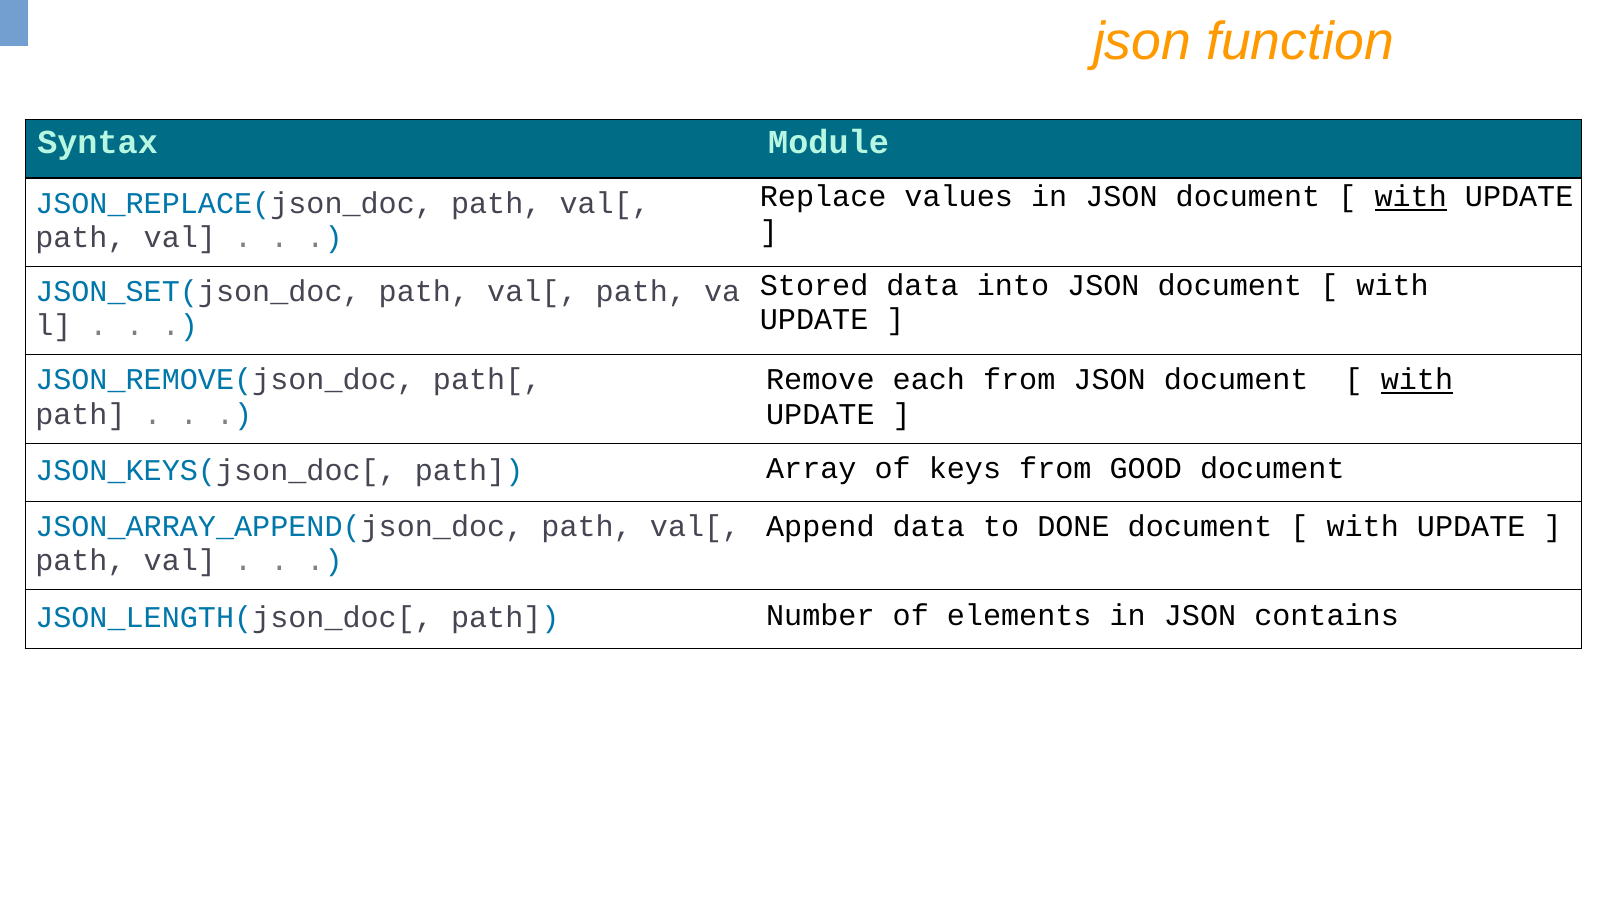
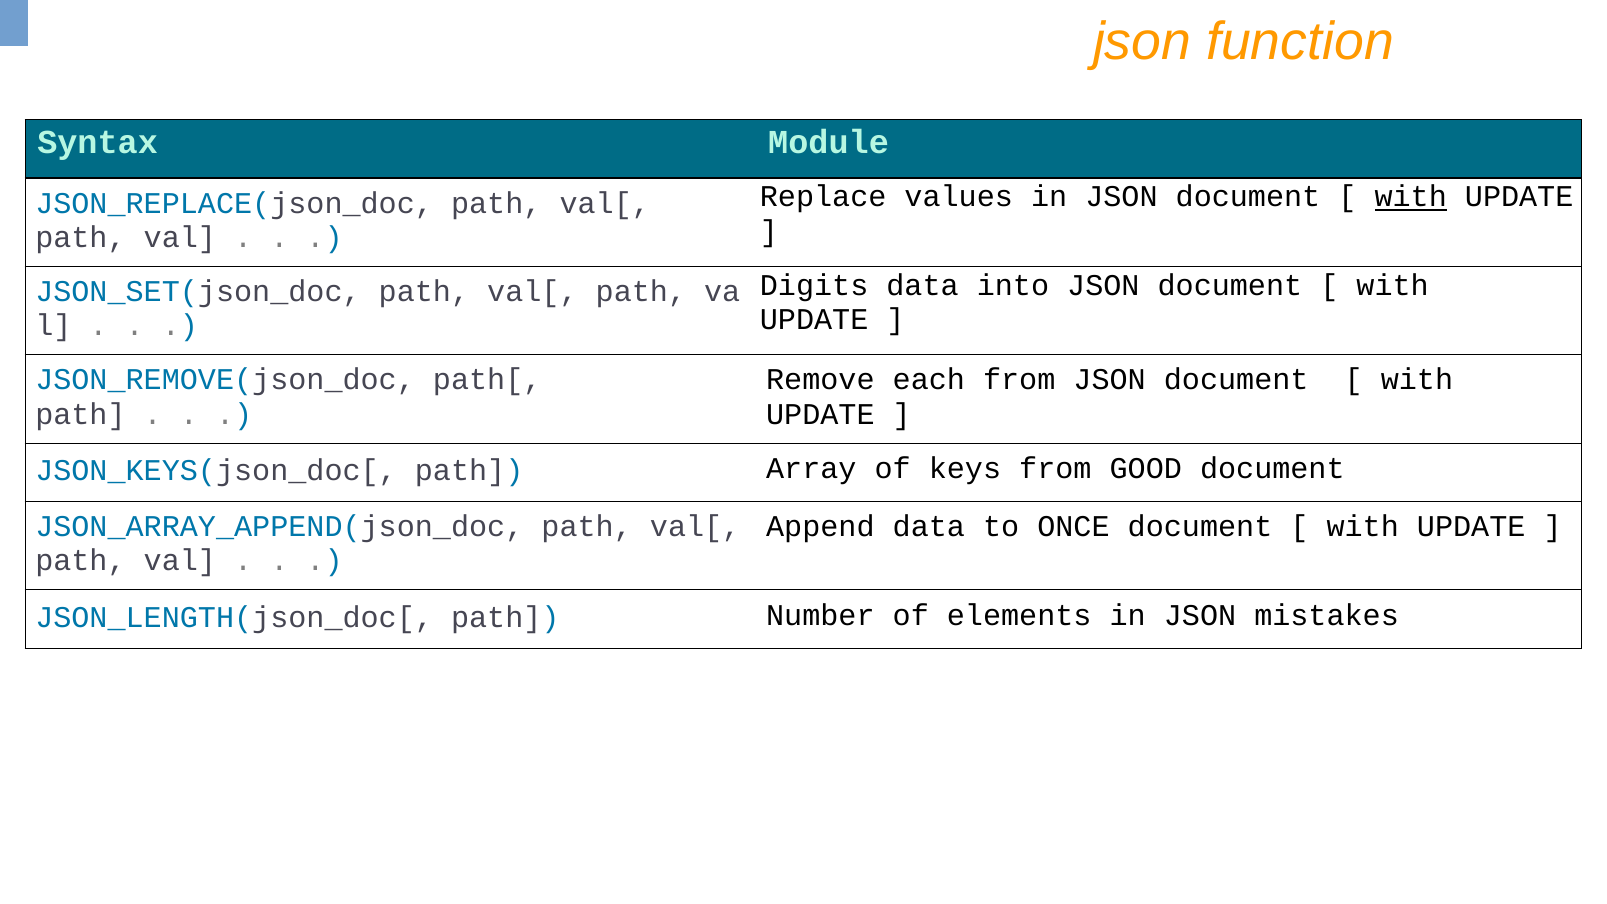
Stored: Stored -> Digits
with at (1417, 380) underline: present -> none
DONE: DONE -> ONCE
contains: contains -> mistakes
